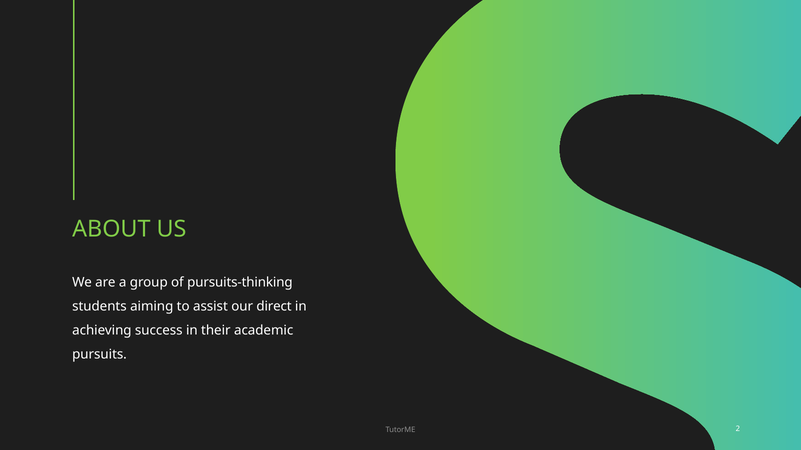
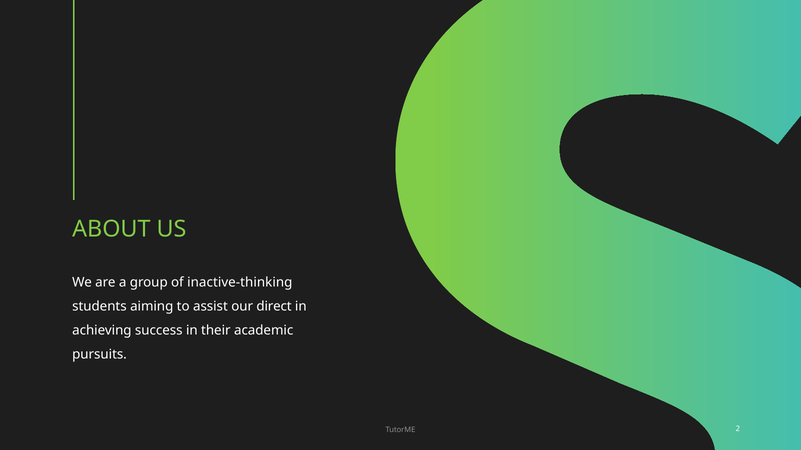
pursuits-thinking: pursuits-thinking -> inactive-thinking
